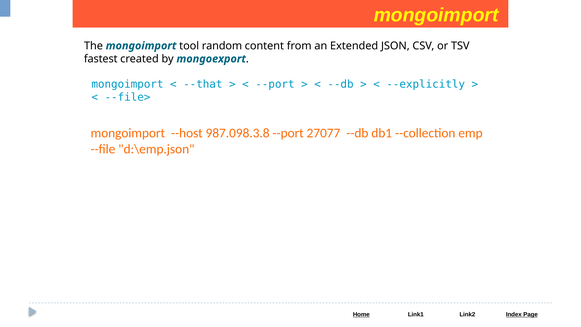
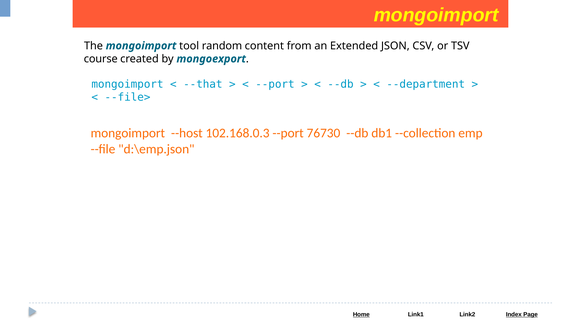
fastest: fastest -> course
--explicitly: --explicitly -> --department
987.098.3.8: 987.098.3.8 -> 102.168.0.3
27077: 27077 -> 76730
